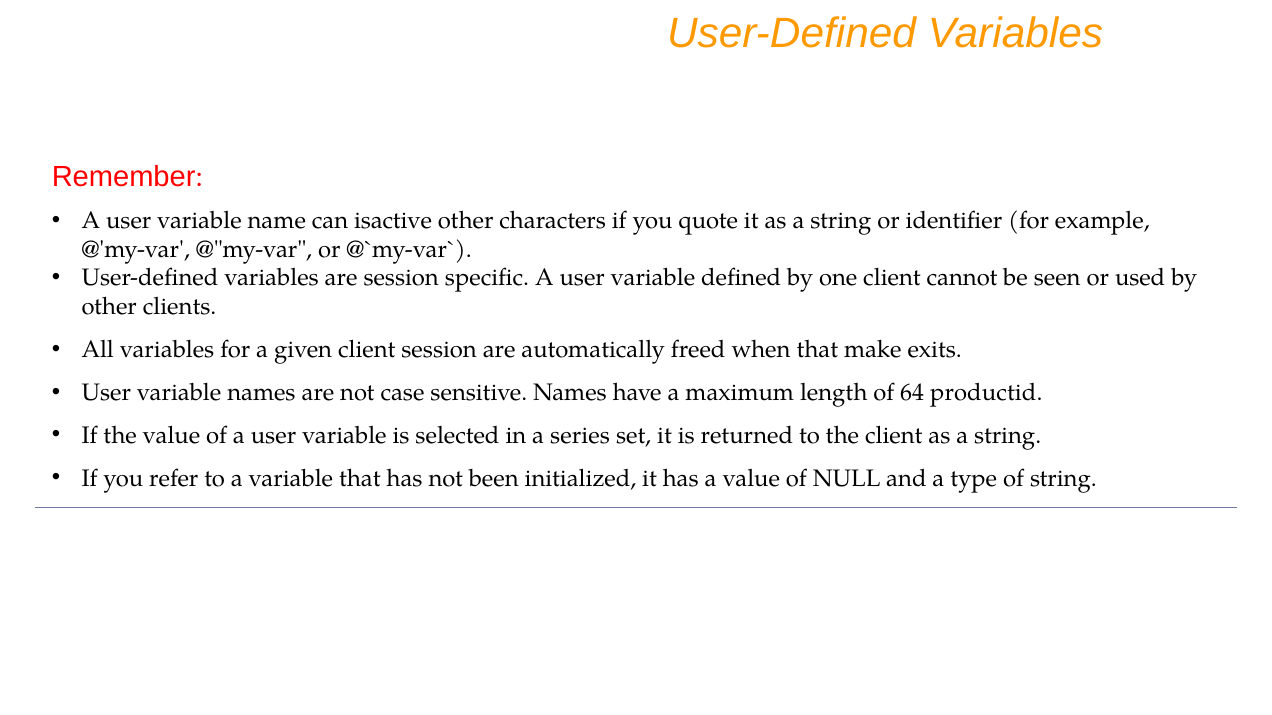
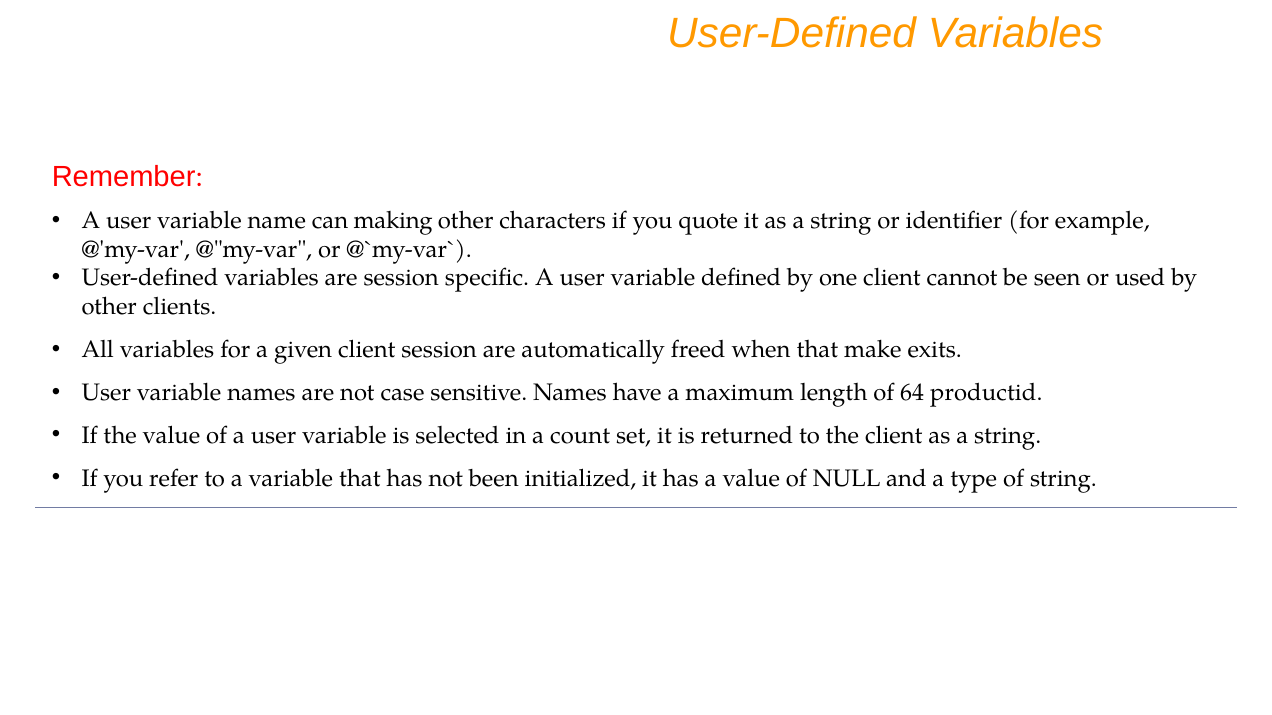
isactive: isactive -> making
series: series -> count
